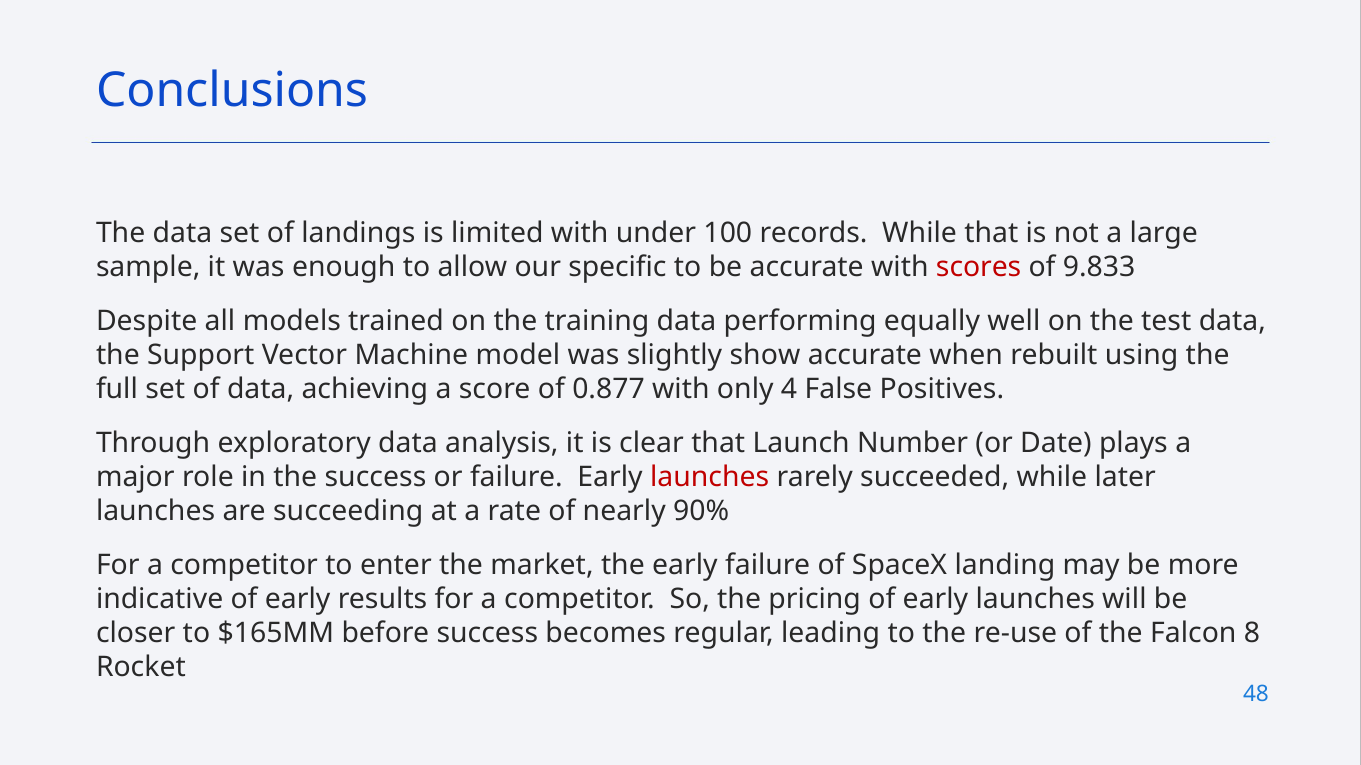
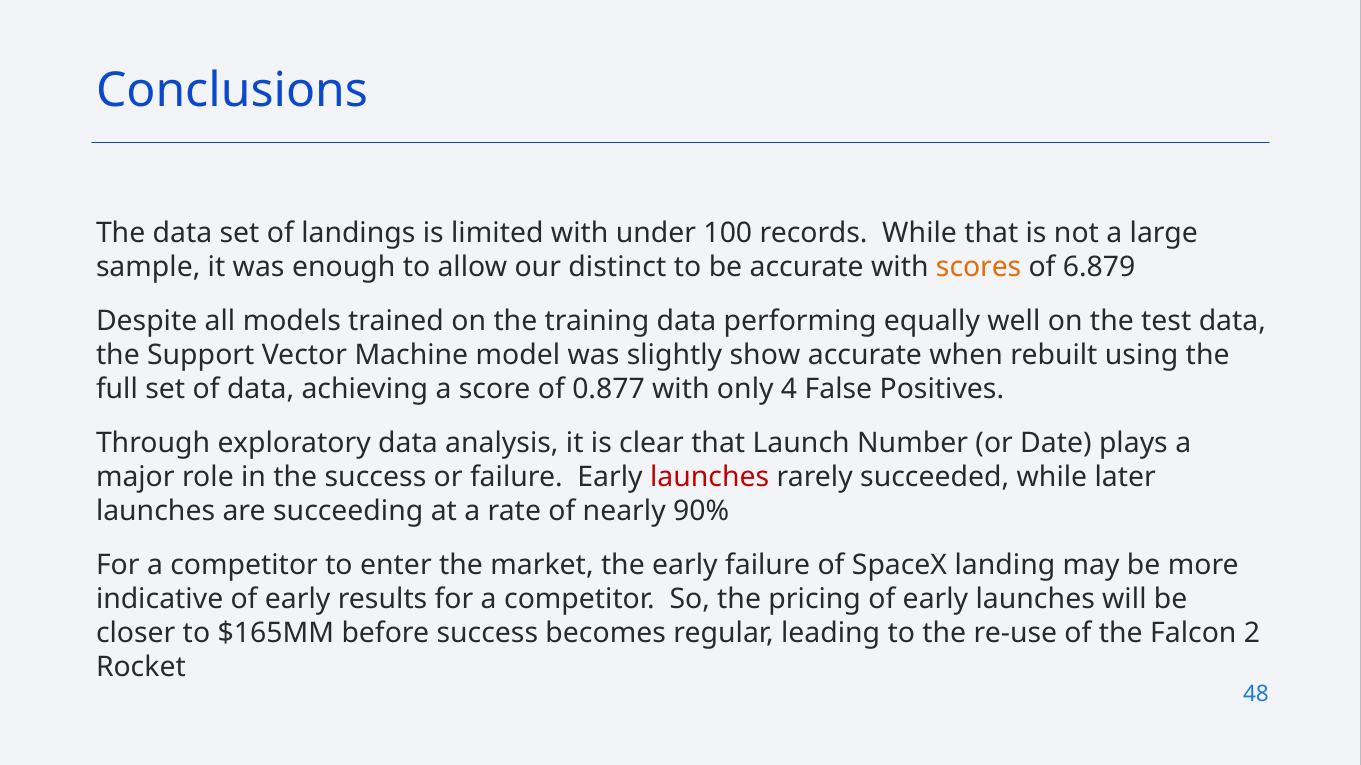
specific: specific -> distinct
scores colour: red -> orange
9.833: 9.833 -> 6.879
8: 8 -> 2
